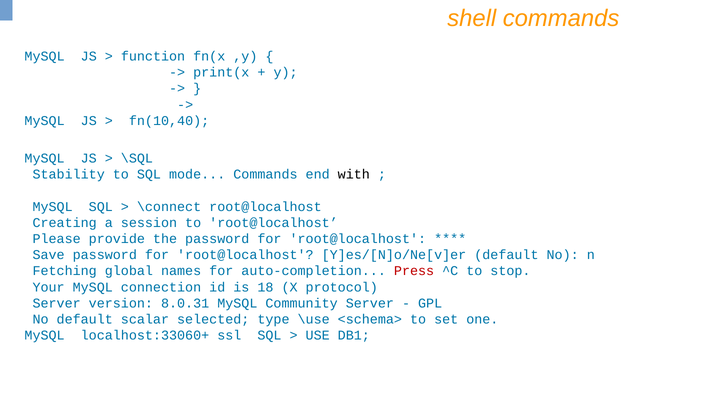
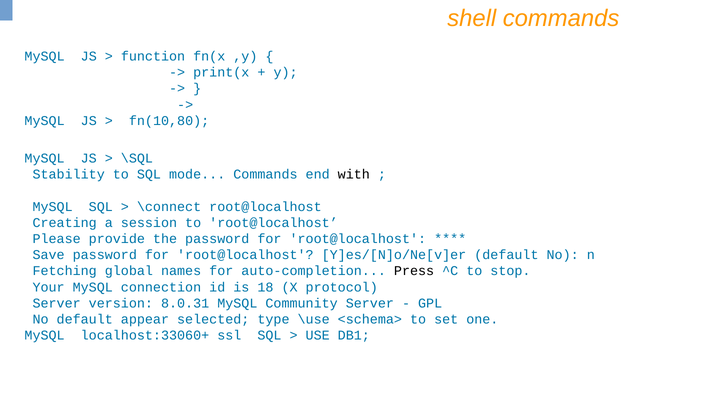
fn(10,40: fn(10,40 -> fn(10,80
Press colour: red -> black
scalar: scalar -> appear
